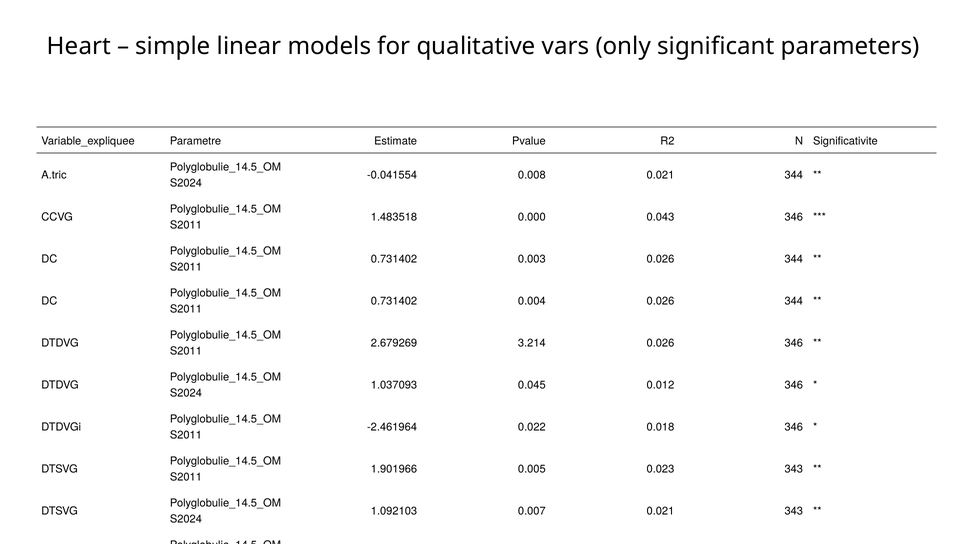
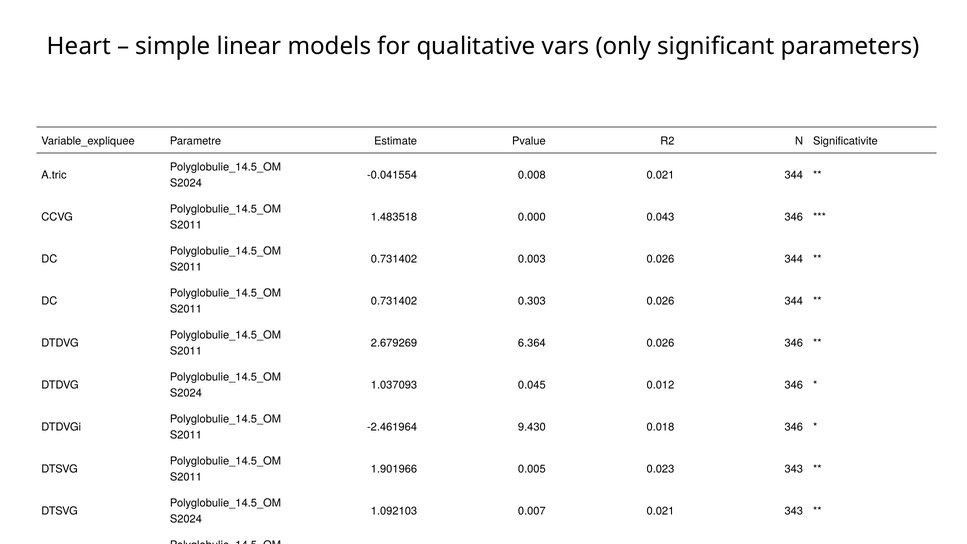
0.731402 0.004: 0.004 -> 0.303
3.214: 3.214 -> 6.364
0.022: 0.022 -> 9.430
